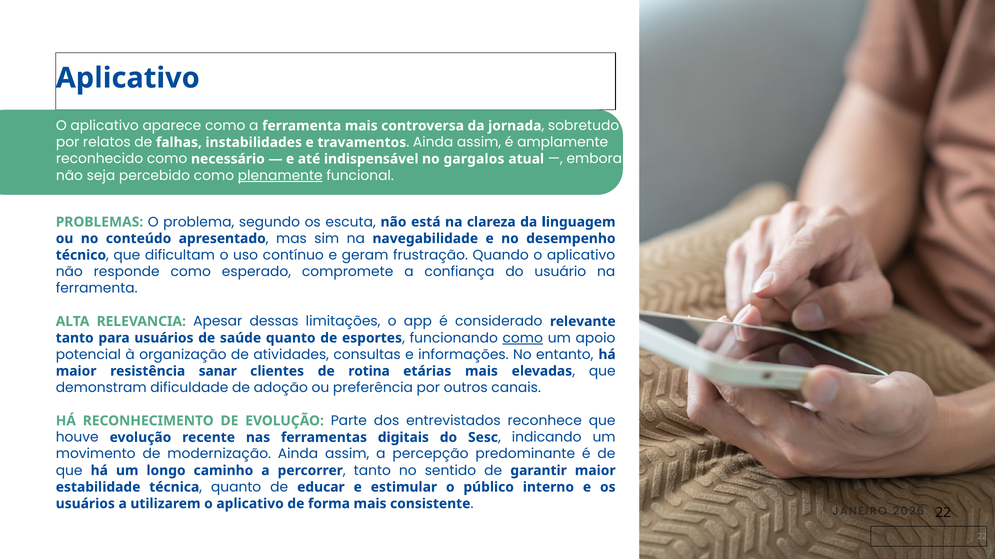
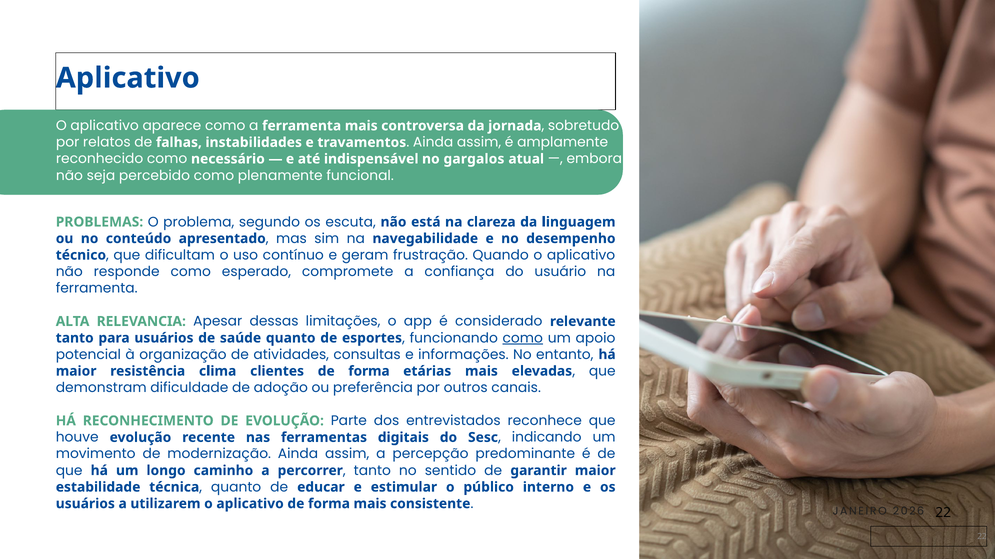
plenamente underline: present -> none
sanar: sanar -> clima
clientes de rotina: rotina -> forma
